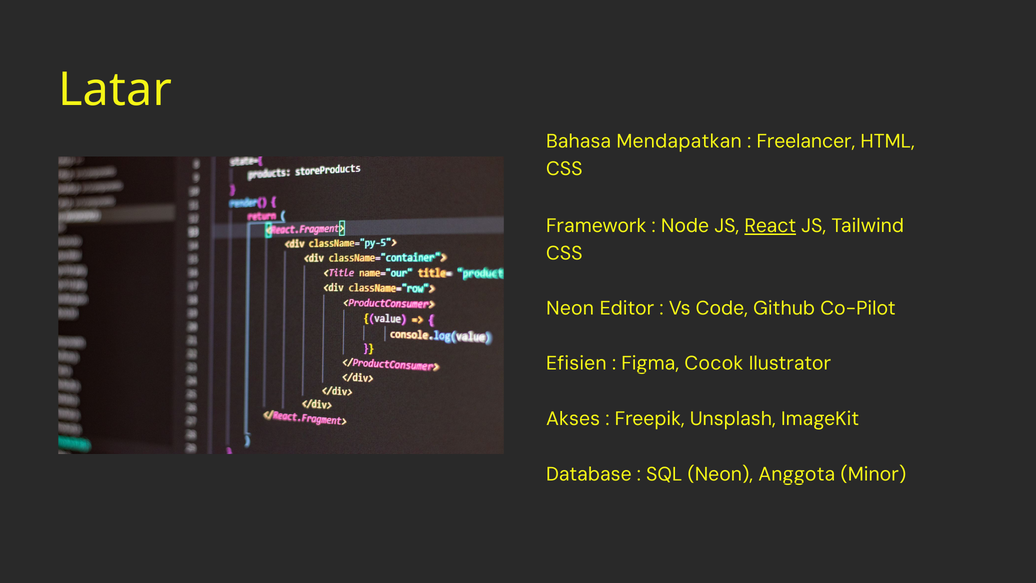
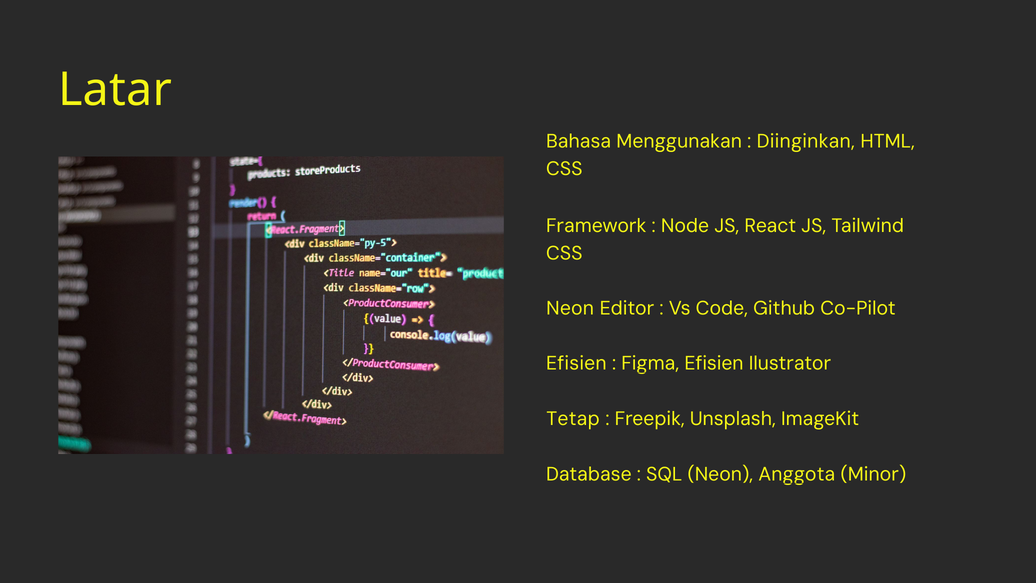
Mendapatkan: Mendapatkan -> Menggunakan
Freelancer: Freelancer -> Diinginkan
React underline: present -> none
Figma Cocok: Cocok -> Efisien
Akses: Akses -> Tetap
